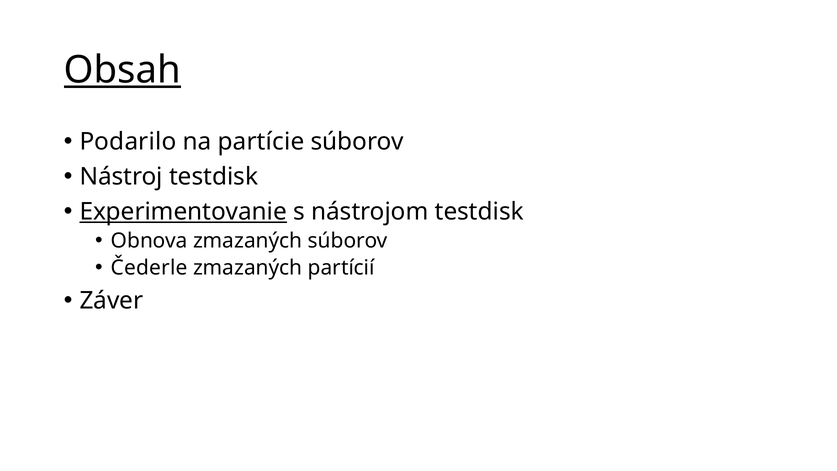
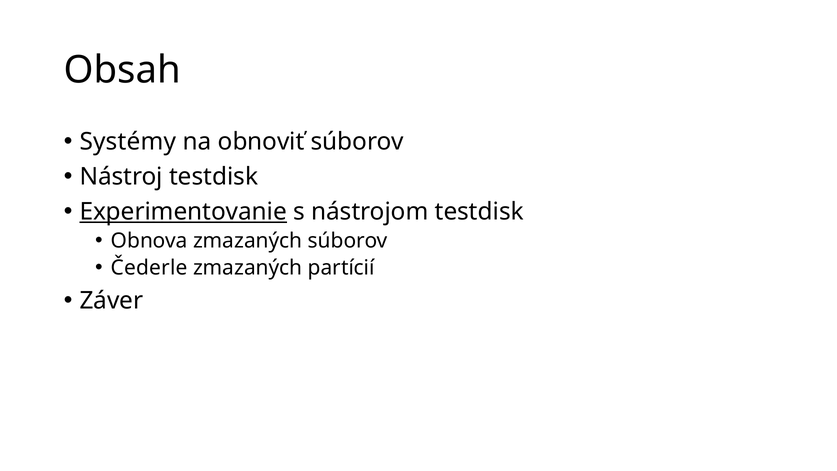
Obsah underline: present -> none
Podarilo: Podarilo -> Systémy
partície: partície -> obnoviť
